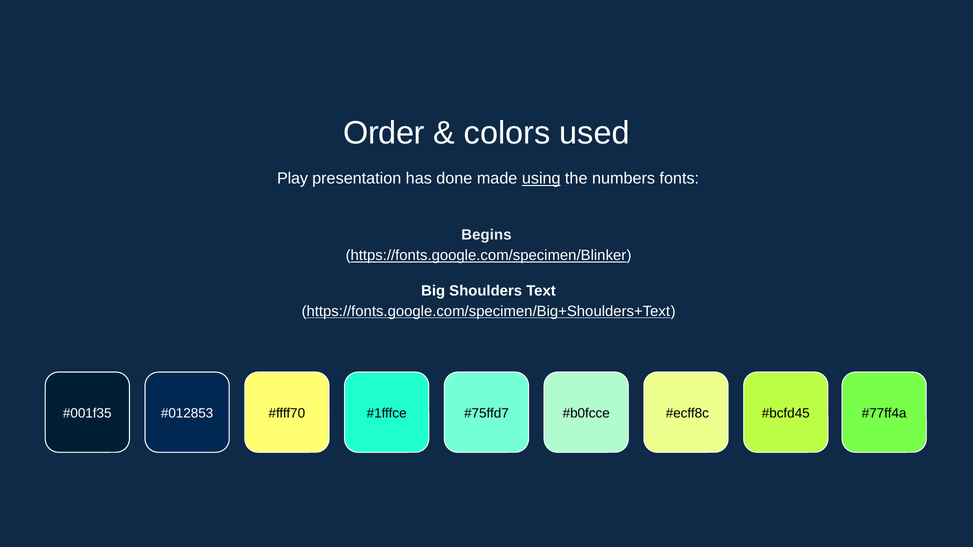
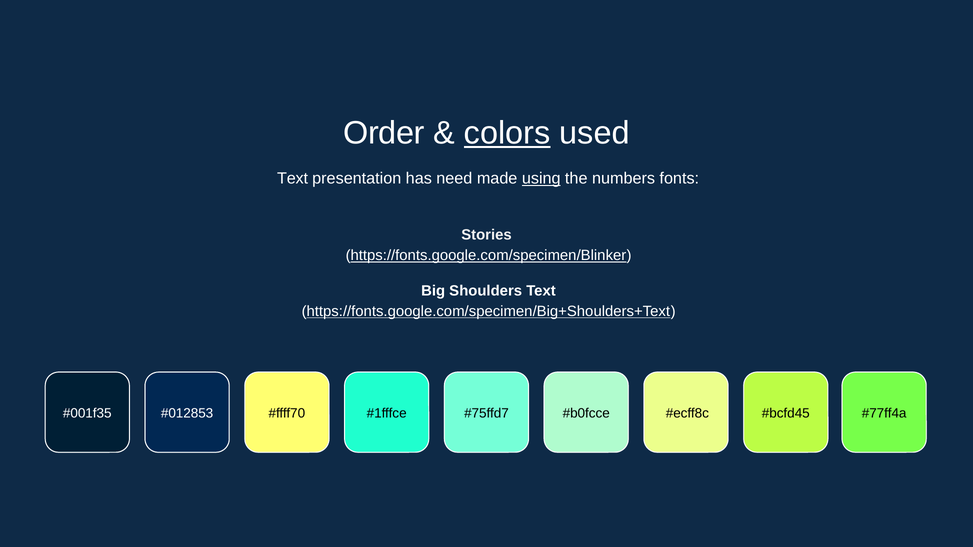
colors underline: none -> present
Play at (293, 179): Play -> Text
done: done -> need
Begins: Begins -> Stories
